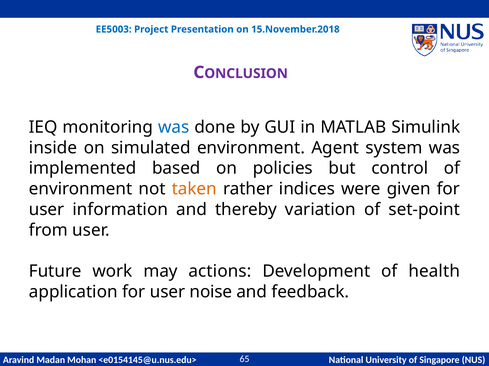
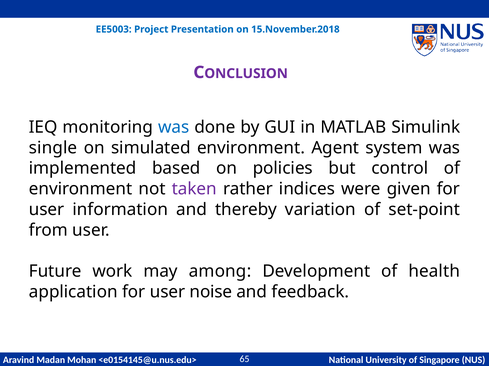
inside: inside -> single
taken colour: orange -> purple
actions: actions -> among
